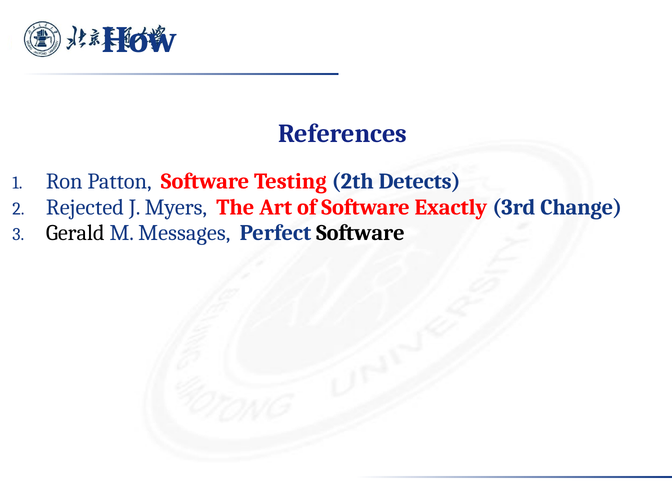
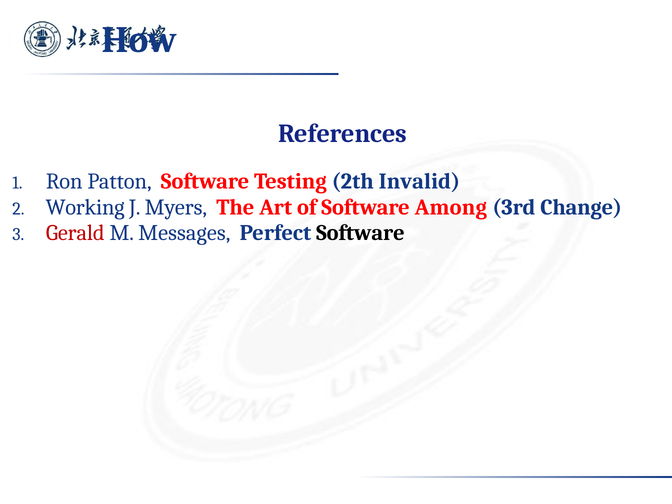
Detects: Detects -> Invalid
Rejected: Rejected -> Working
Exactly: Exactly -> Among
Gerald colour: black -> red
